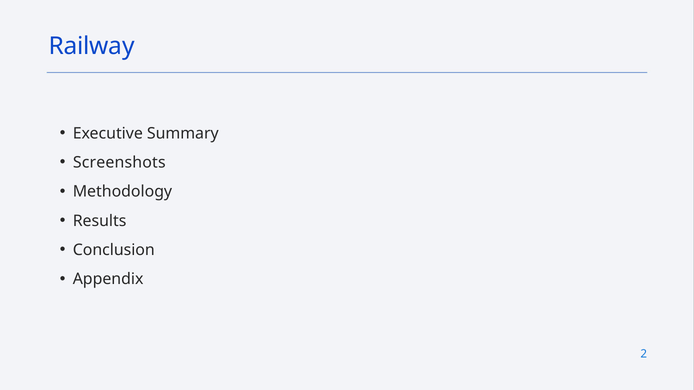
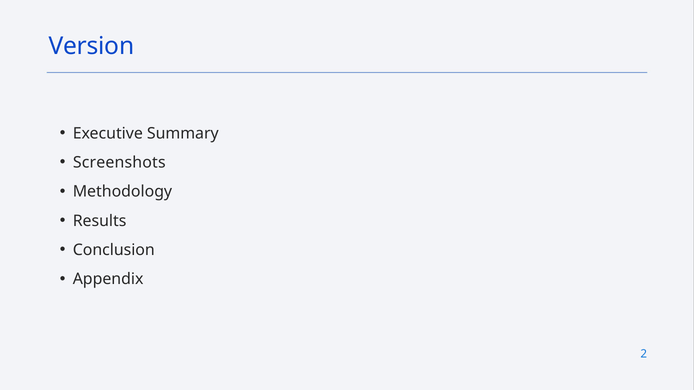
Railway: Railway -> Version
